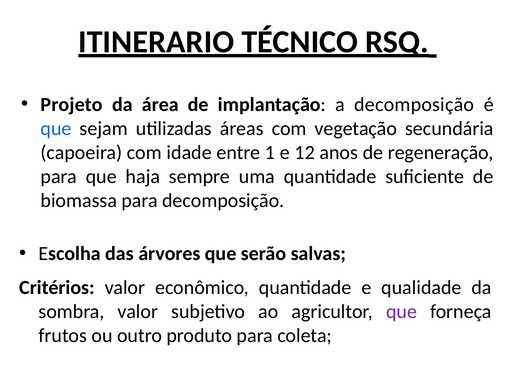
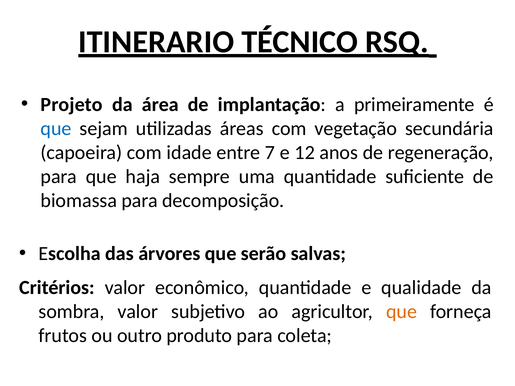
a decomposição: decomposição -> primeiramente
1: 1 -> 7
que at (402, 312) colour: purple -> orange
